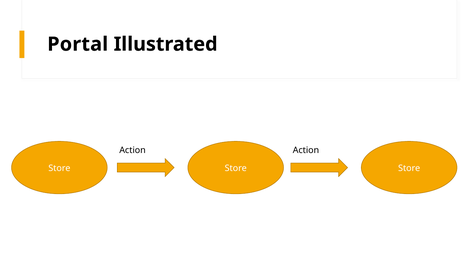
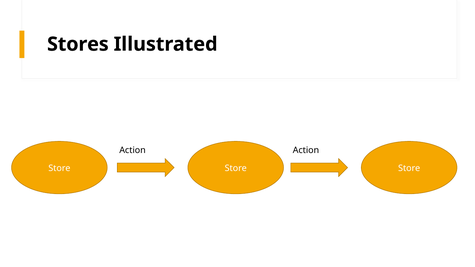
Portal: Portal -> Stores
